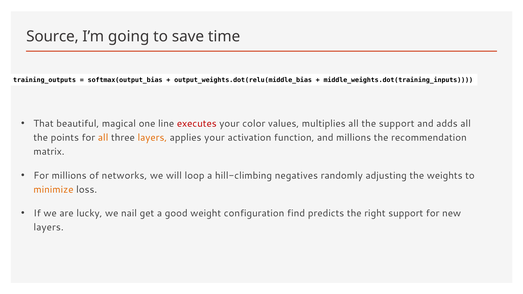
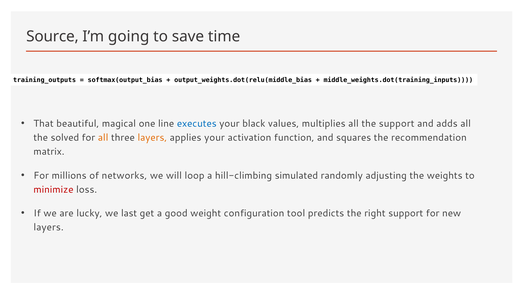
executes colour: red -> blue
color: color -> black
points: points -> solved
and millions: millions -> squares
negatives: negatives -> simulated
minimize colour: orange -> red
nail: nail -> last
find: find -> tool
